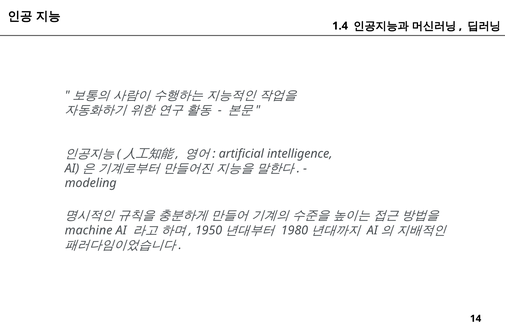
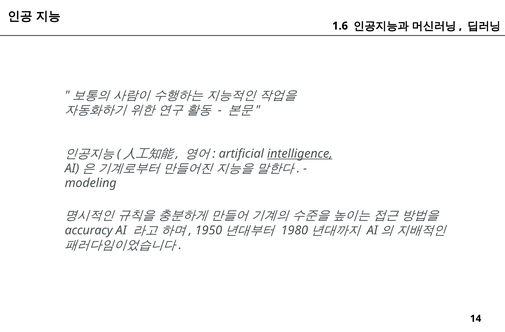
1.4: 1.4 -> 1.6
intelligence underline: none -> present
machine: machine -> accuracy
